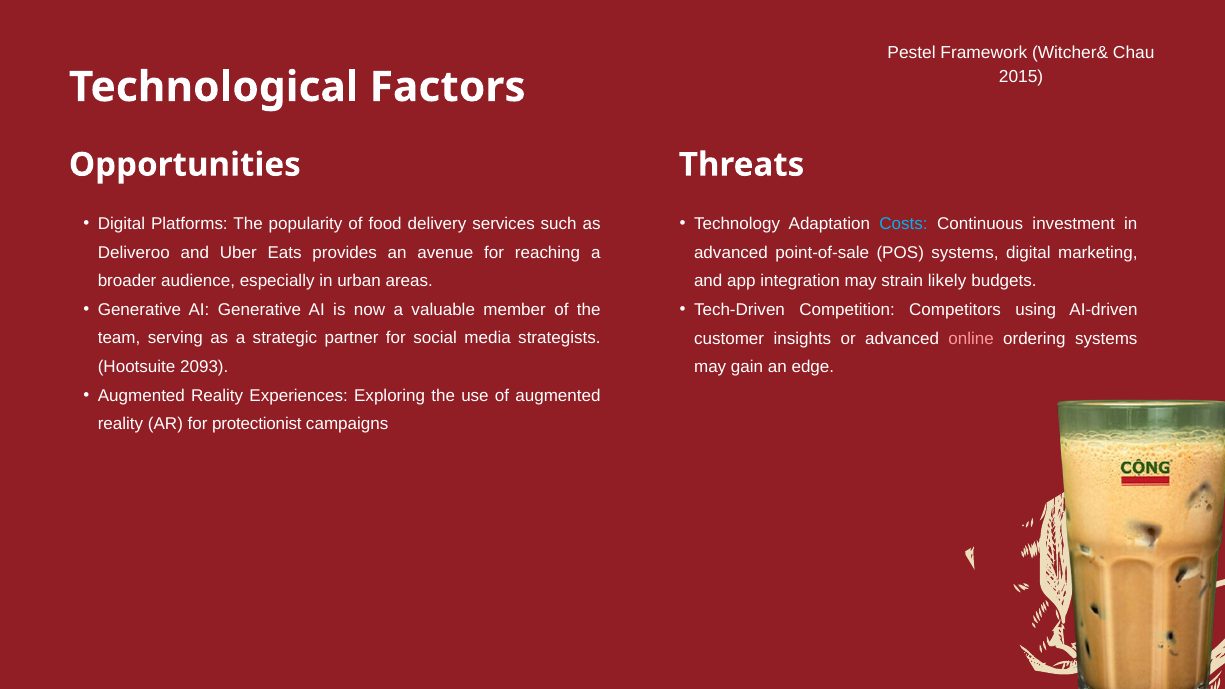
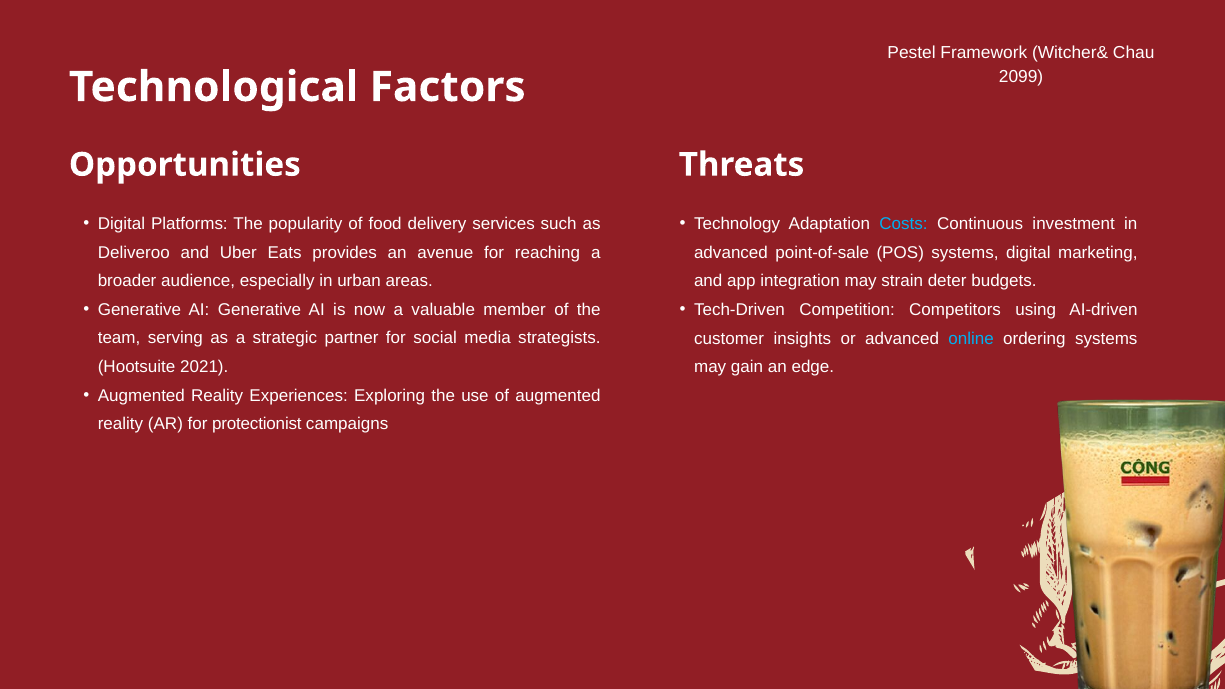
2015: 2015 -> 2099
likely: likely -> deter
online colour: pink -> light blue
2093: 2093 -> 2021
